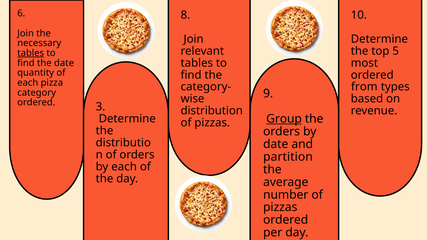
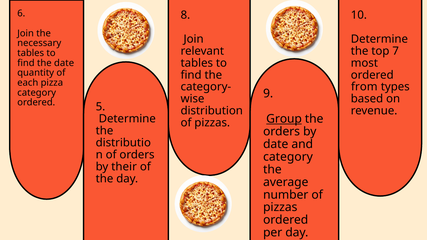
5: 5 -> 7
tables at (31, 53) underline: present -> none
3: 3 -> 5
partition at (288, 157): partition -> category
by each: each -> their
